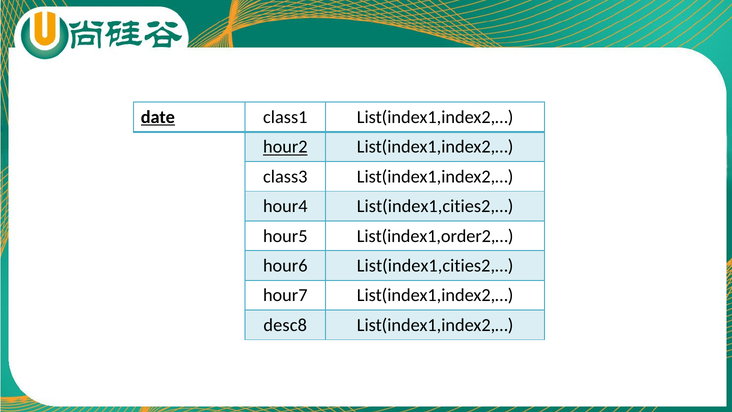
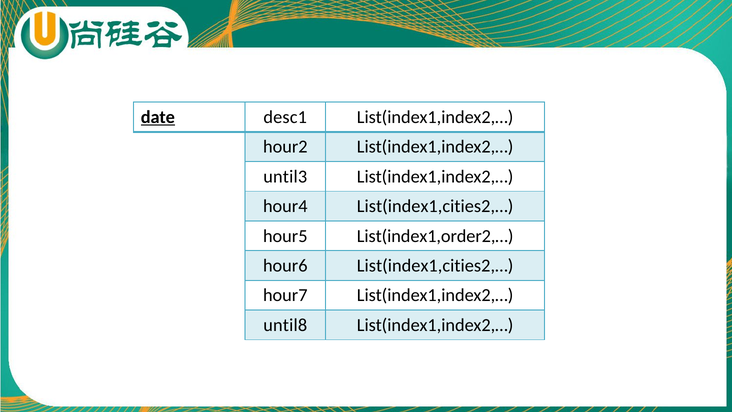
class1: class1 -> desc1
hour2 underline: present -> none
class3: class3 -> until3
desc8: desc8 -> until8
